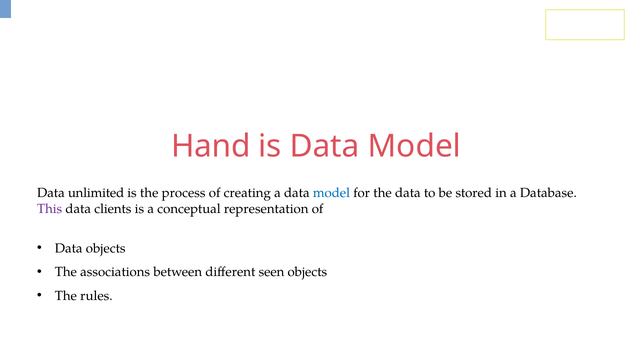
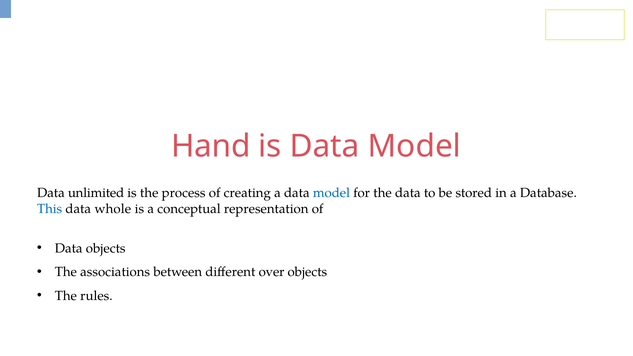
This colour: purple -> blue
clients: clients -> whole
seen: seen -> over
